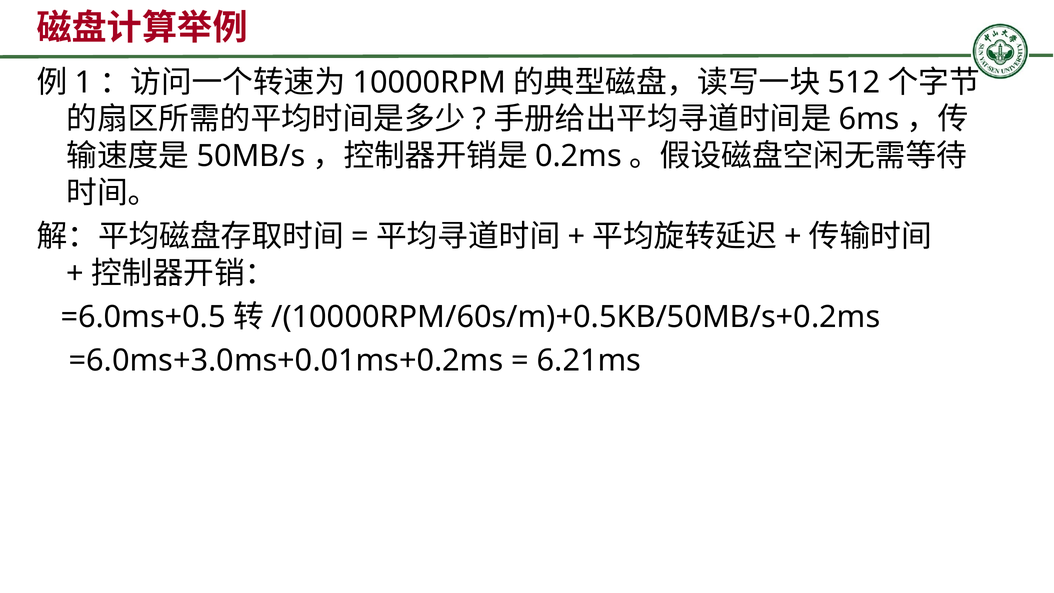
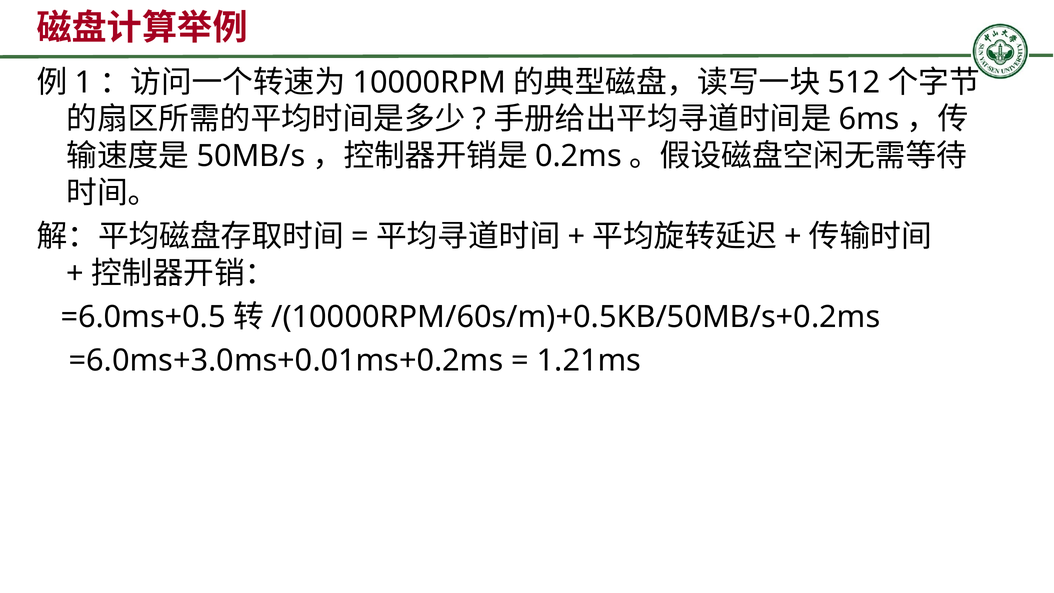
6.21ms: 6.21ms -> 1.21ms
